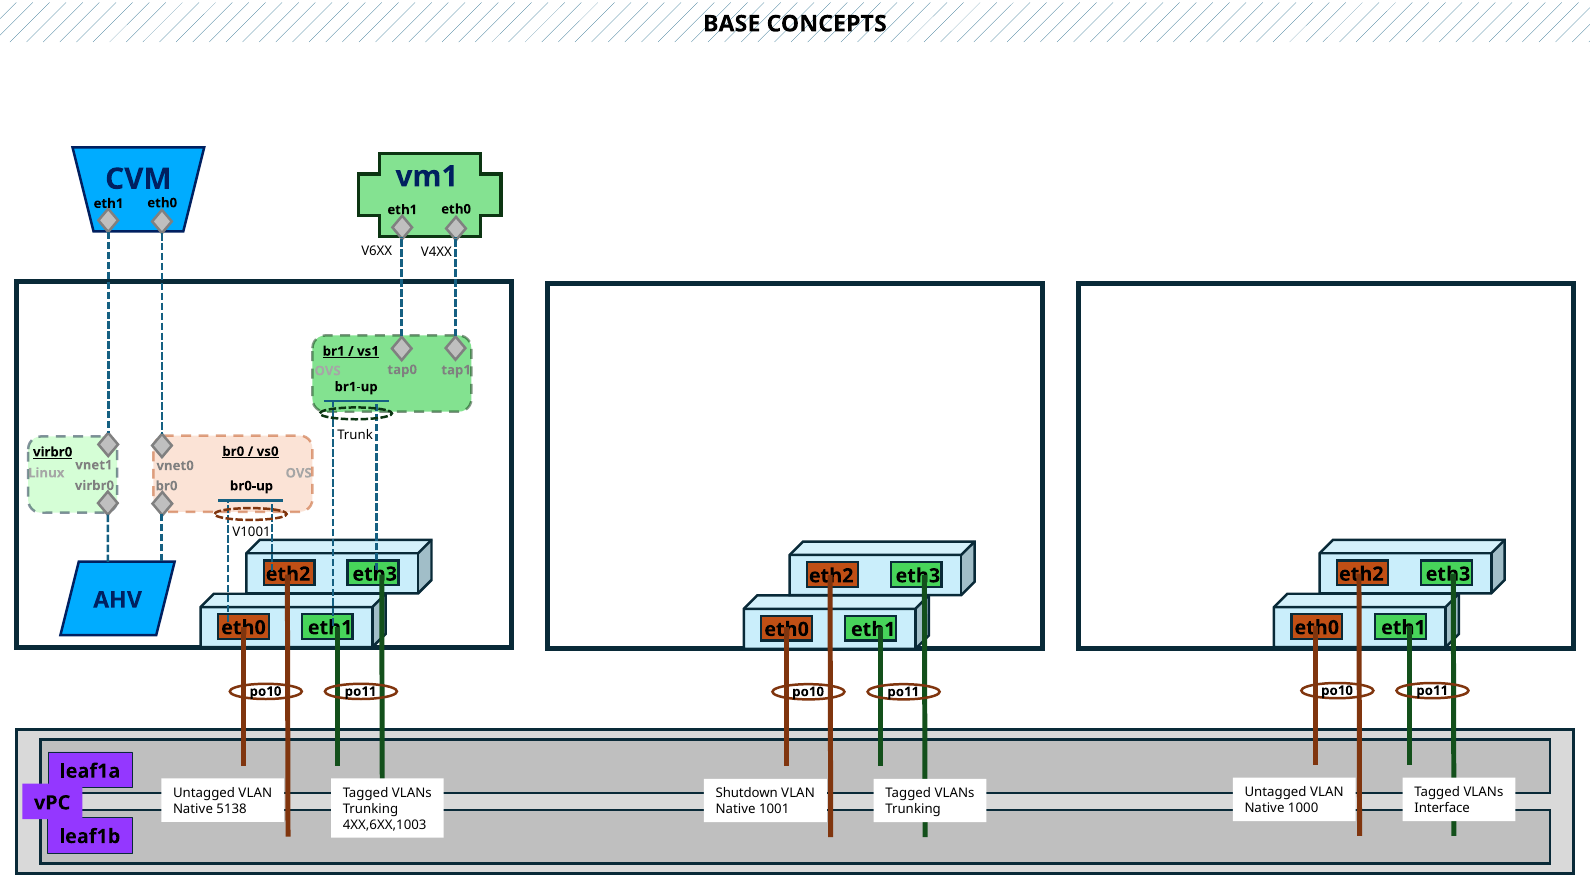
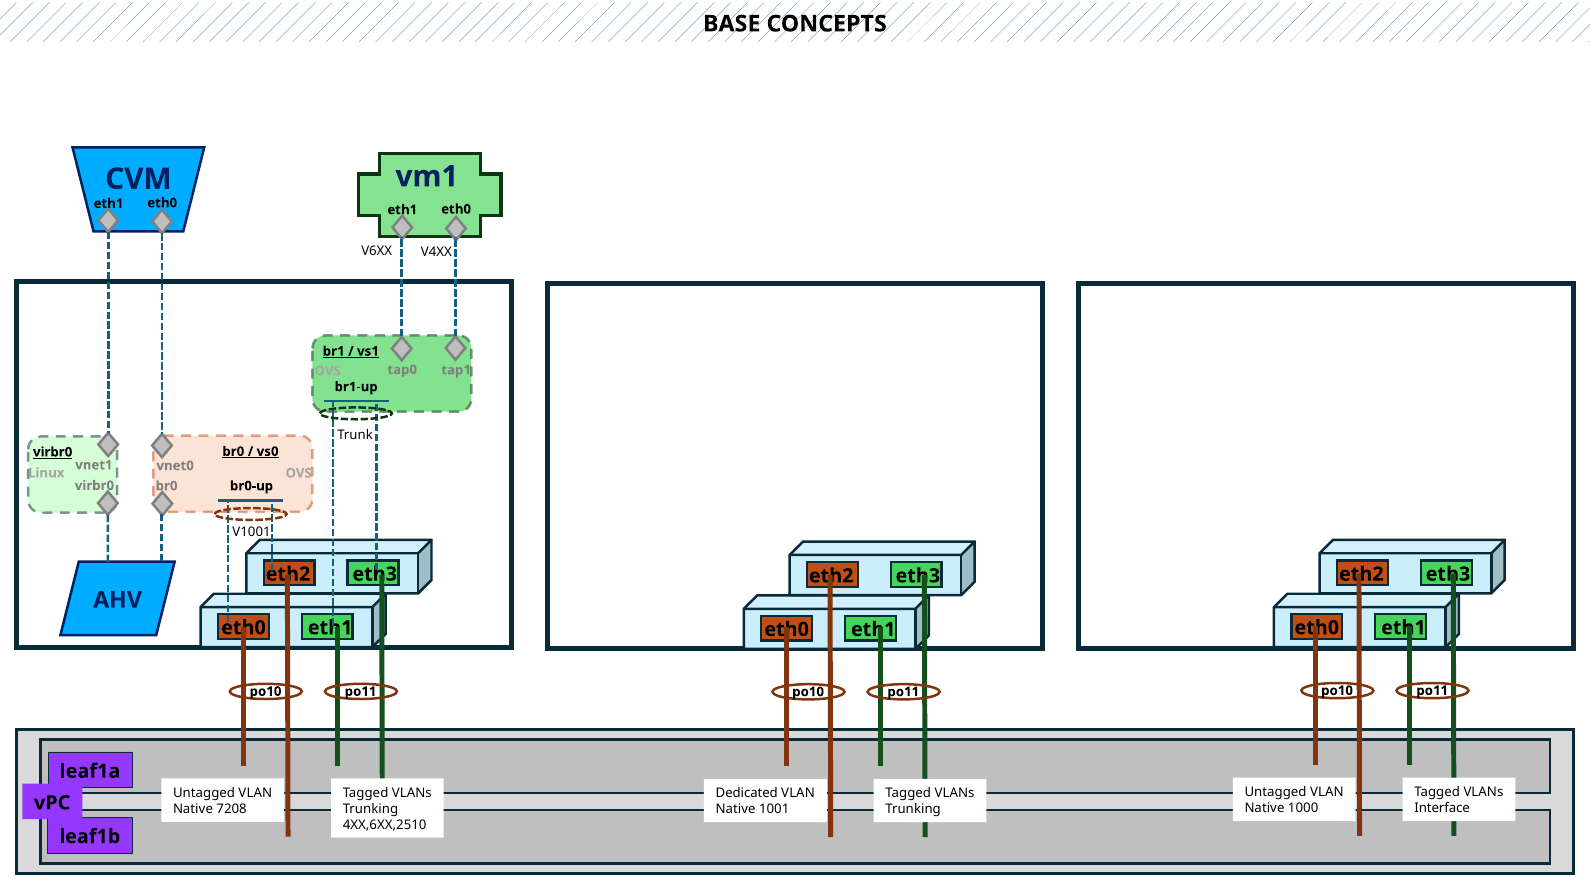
Shutdown: Shutdown -> Dedicated
5138: 5138 -> 7208
4XX,6XX,1003: 4XX,6XX,1003 -> 4XX,6XX,2510
